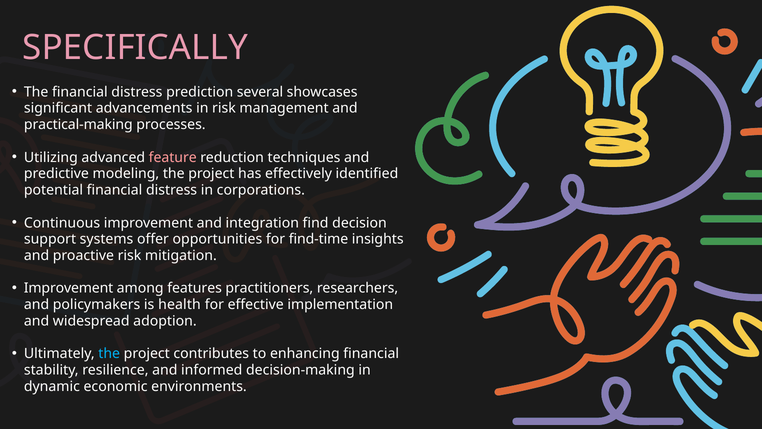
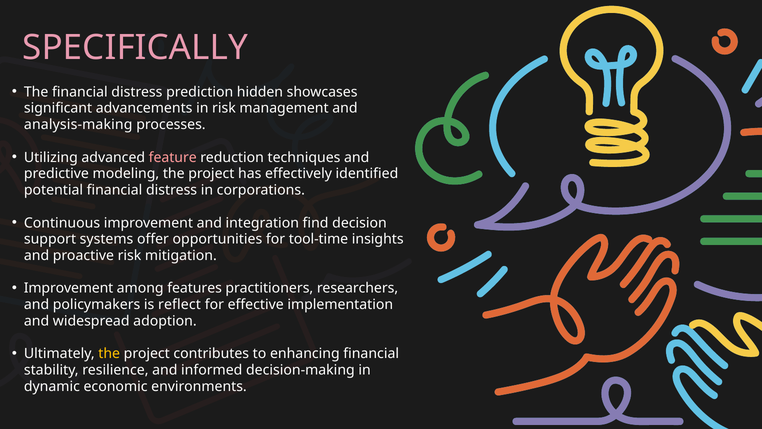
several: several -> hidden
practical-making: practical-making -> analysis-making
find-time: find-time -> tool-time
health: health -> reflect
the at (109, 353) colour: light blue -> yellow
